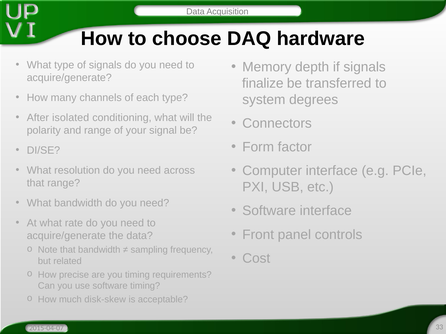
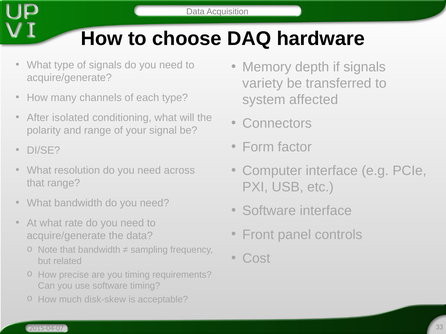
finalize: finalize -> variety
degrees: degrees -> affected
